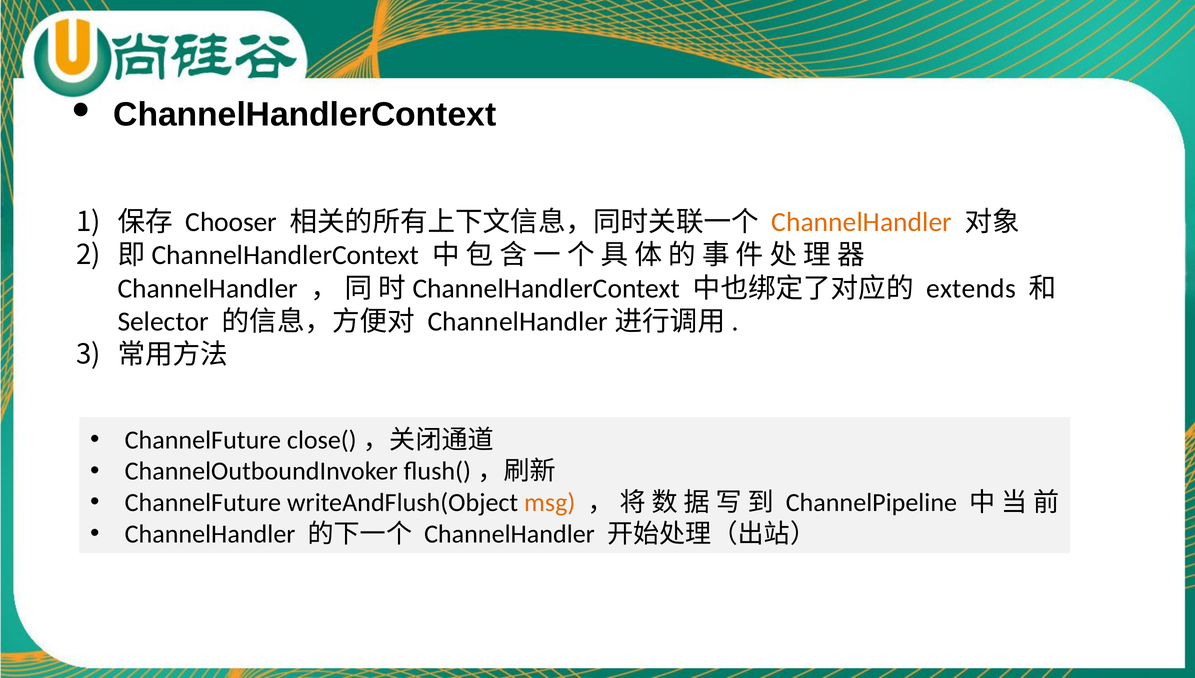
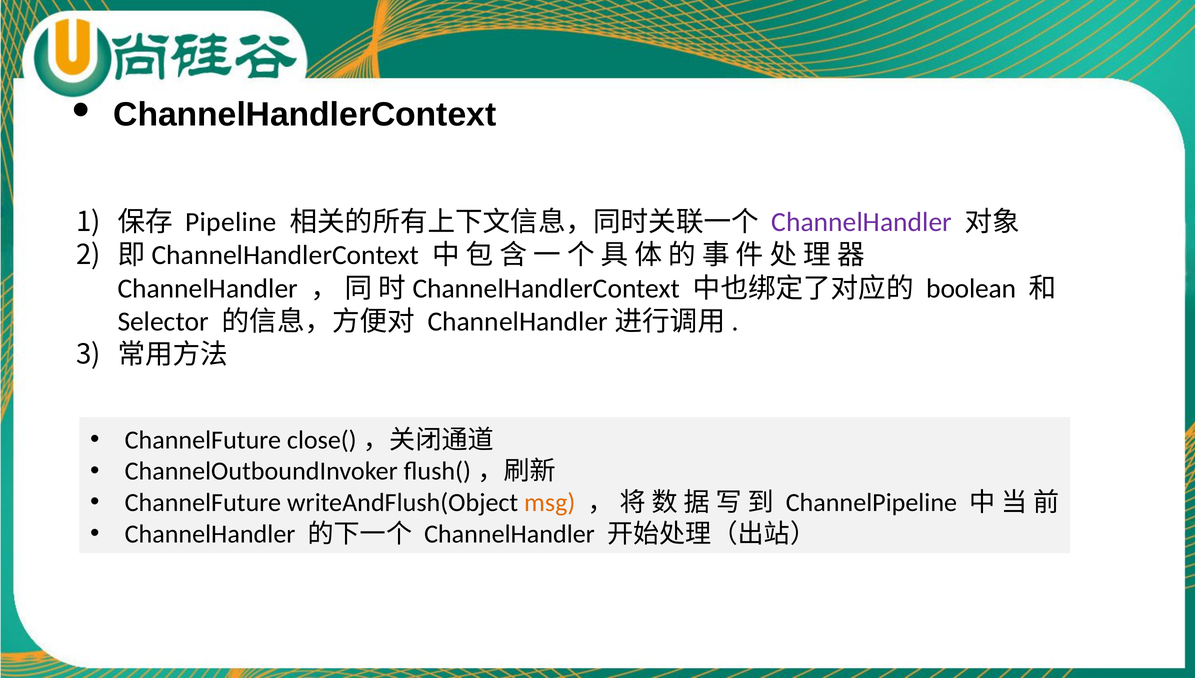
Chooser: Chooser -> Pipeline
ChannelHandler at (862, 222) colour: orange -> purple
extends: extends -> boolean
